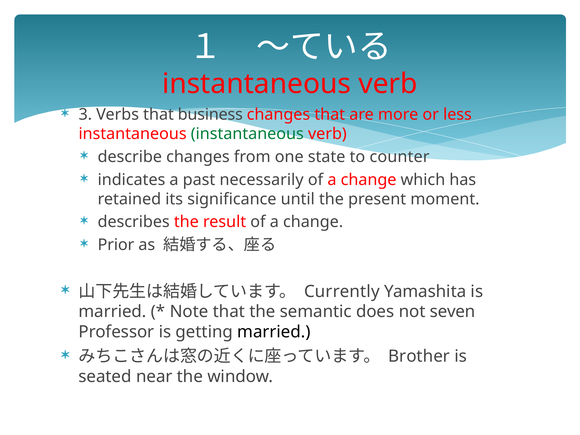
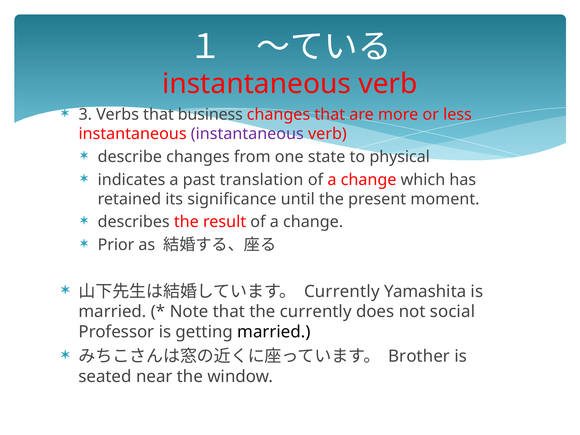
instantaneous at (247, 134) colour: green -> purple
counter: counter -> physical
necessarily: necessarily -> translation
the semantic: semantic -> currently
seven: seven -> social
